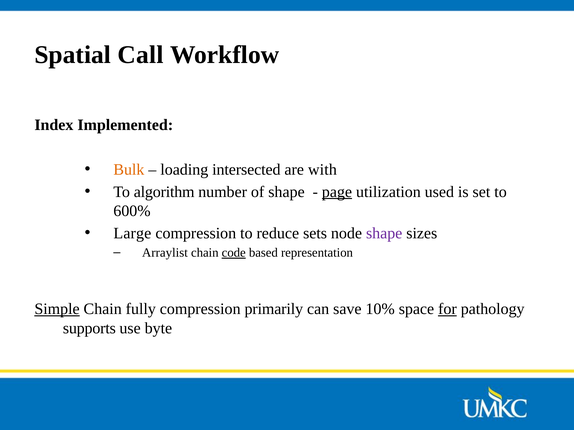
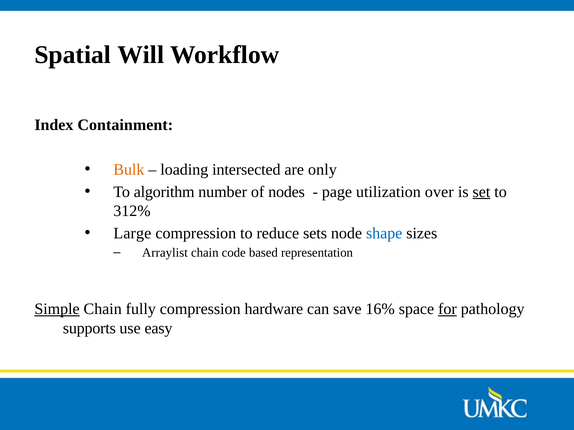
Call: Call -> Will
Implemented: Implemented -> Containment
with: with -> only
of shape: shape -> nodes
page underline: present -> none
used: used -> over
set underline: none -> present
600%: 600% -> 312%
shape at (384, 233) colour: purple -> blue
code underline: present -> none
primarily: primarily -> hardware
10%: 10% -> 16%
byte: byte -> easy
